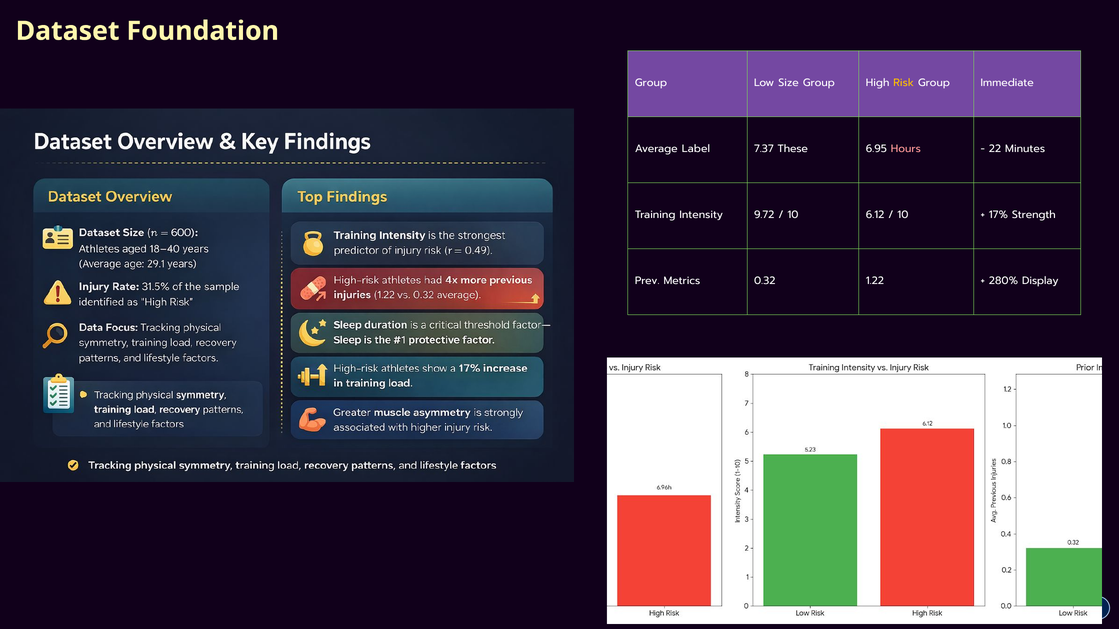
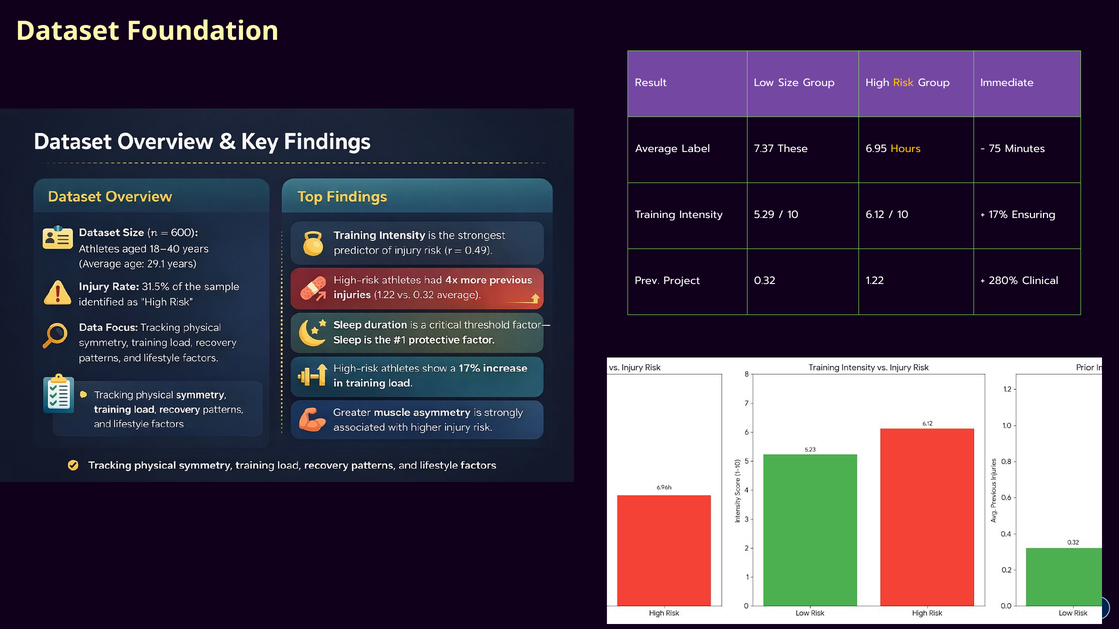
Group at (651, 83): Group -> Result
Hours colour: pink -> yellow
22: 22 -> 75
9.72: 9.72 -> 5.29
Strength: Strength -> Ensuring
Metrics: Metrics -> Project
Display: Display -> Clinical
